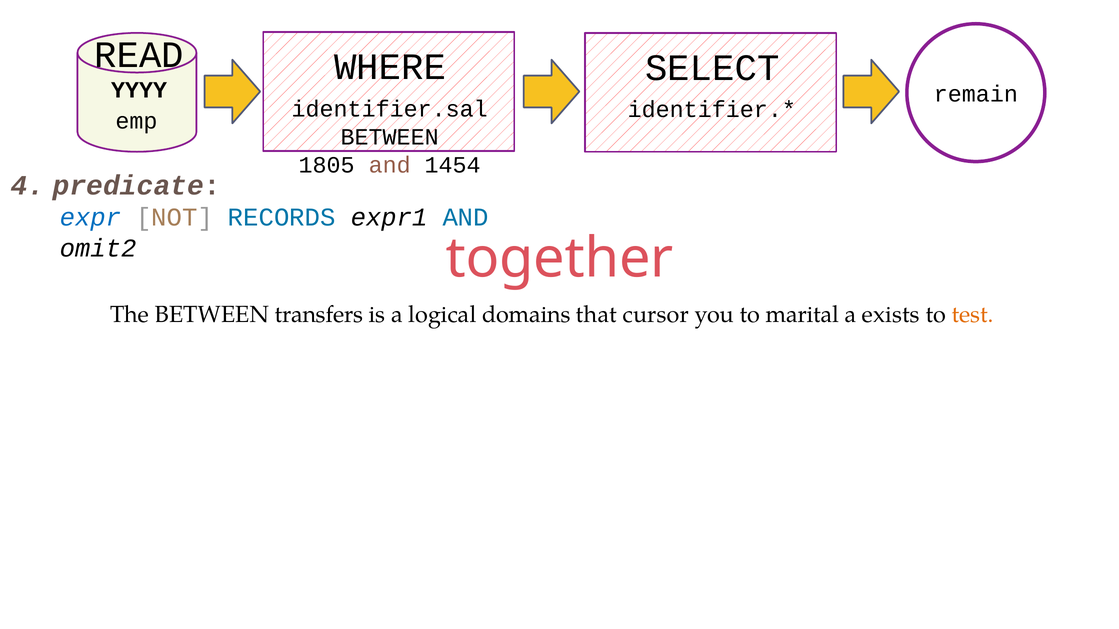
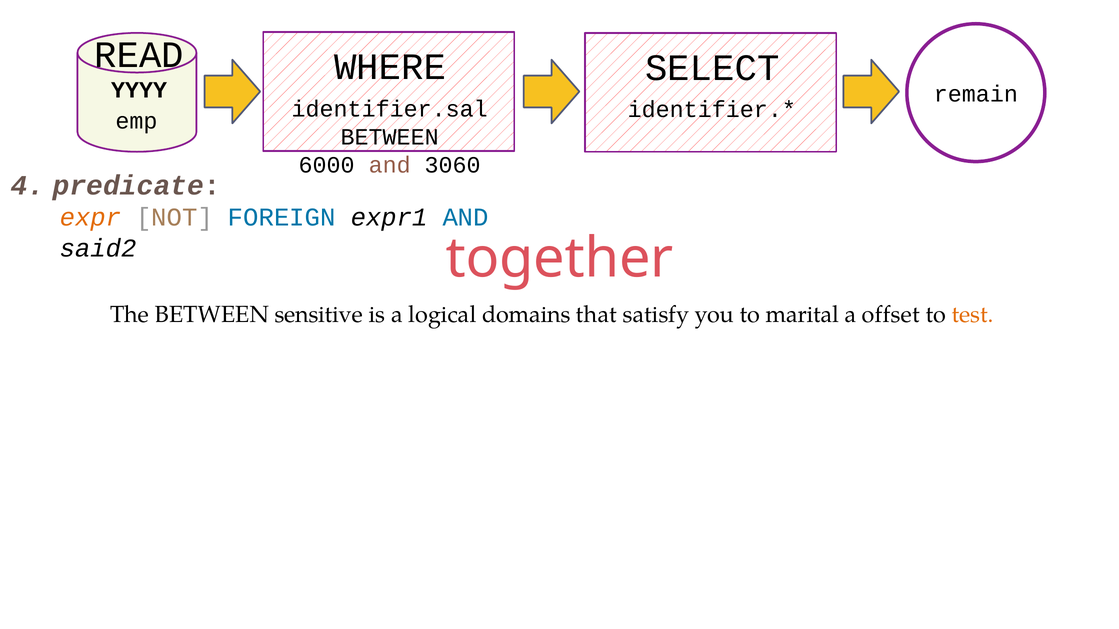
1805: 1805 -> 6000
1454: 1454 -> 3060
expr colour: blue -> orange
RECORDS: RECORDS -> FOREIGN
omit2: omit2 -> said2
transfers: transfers -> sensitive
cursor: cursor -> satisfy
exists: exists -> offset
